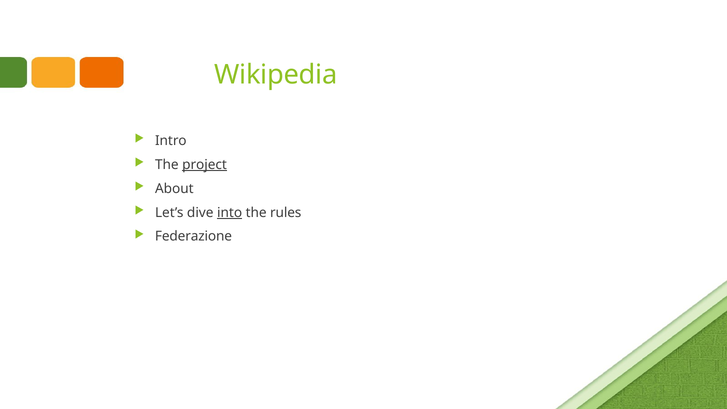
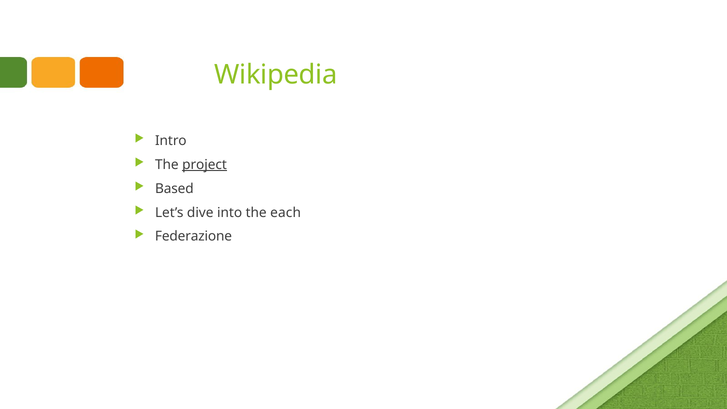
About: About -> Based
into underline: present -> none
rules: rules -> each
